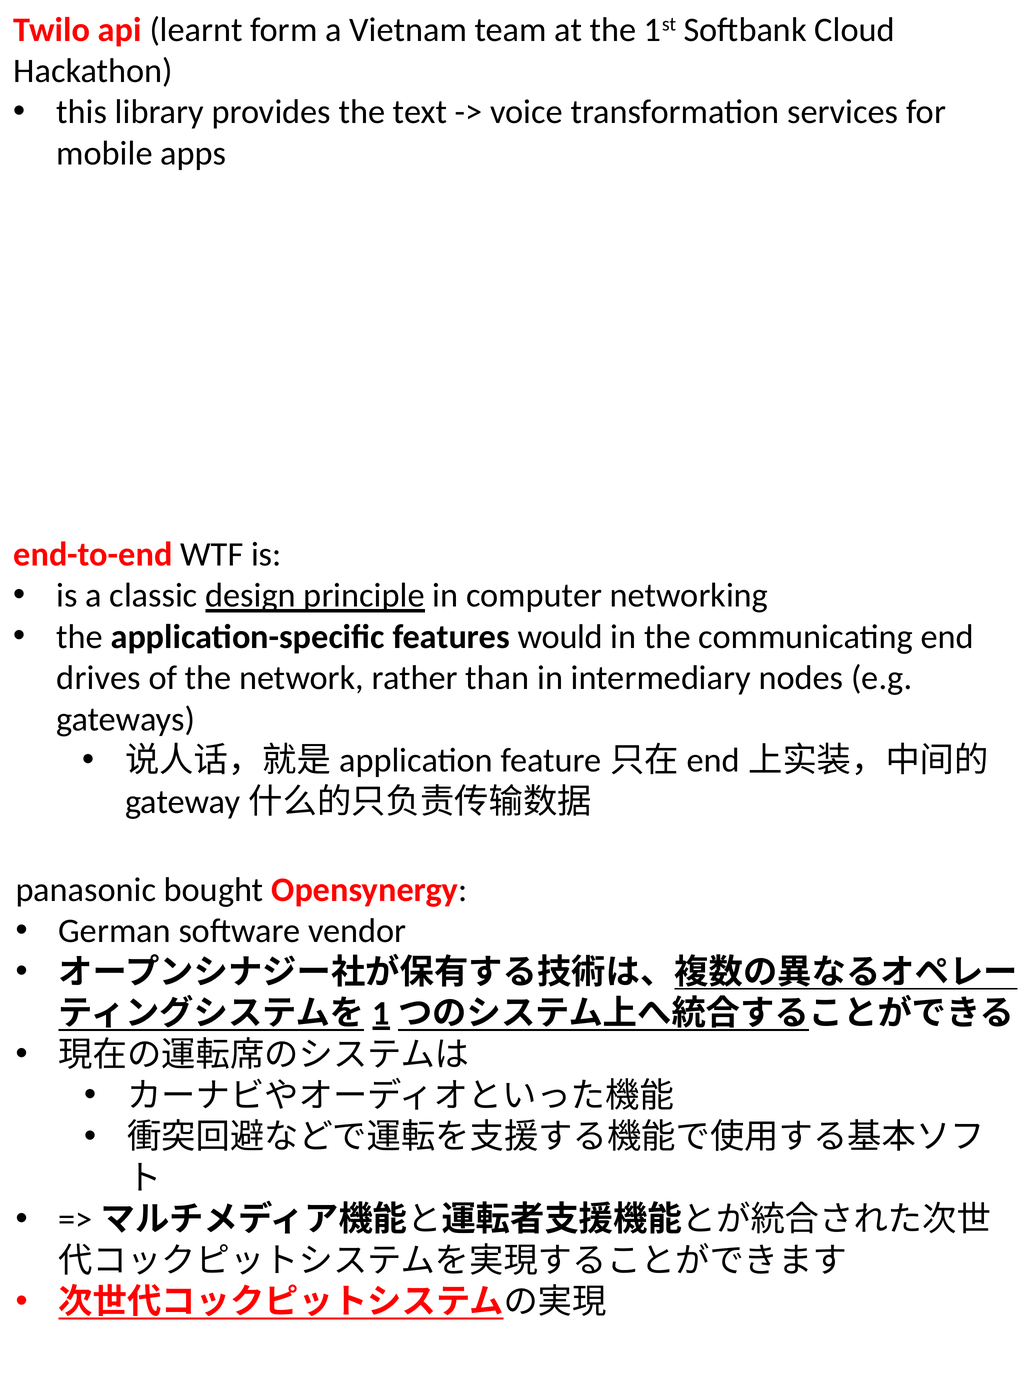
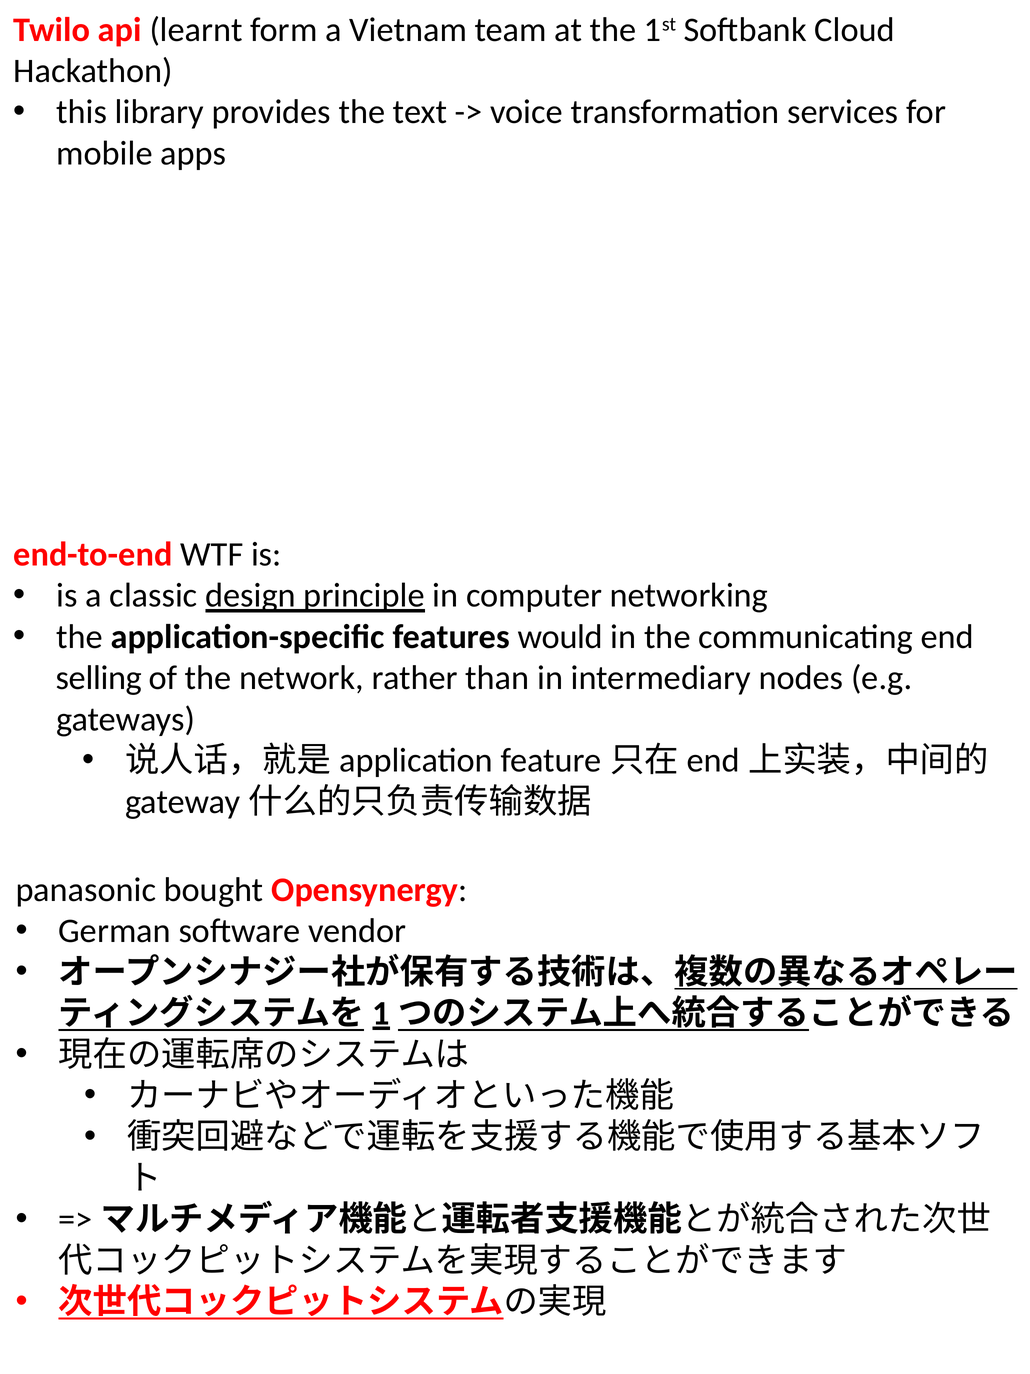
drives: drives -> selling
